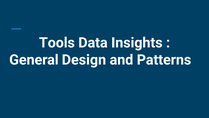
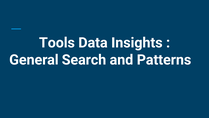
Design: Design -> Search
